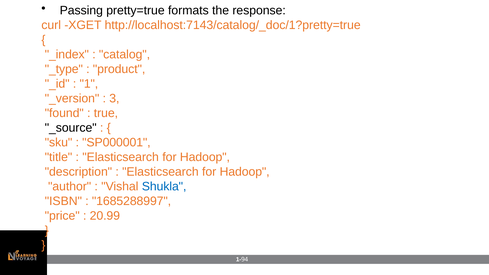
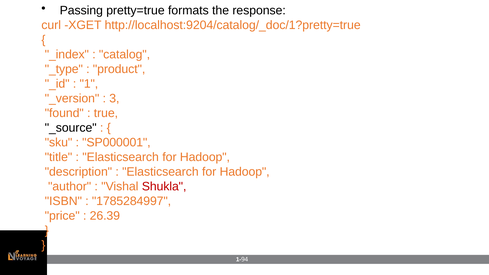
http://localhost:7143/catalog/_doc/1?pretty=true: http://localhost:7143/catalog/_doc/1?pretty=true -> http://localhost:9204/catalog/_doc/1?pretty=true
Shukla colour: blue -> red
1685288997: 1685288997 -> 1785284997
20.99: 20.99 -> 26.39
